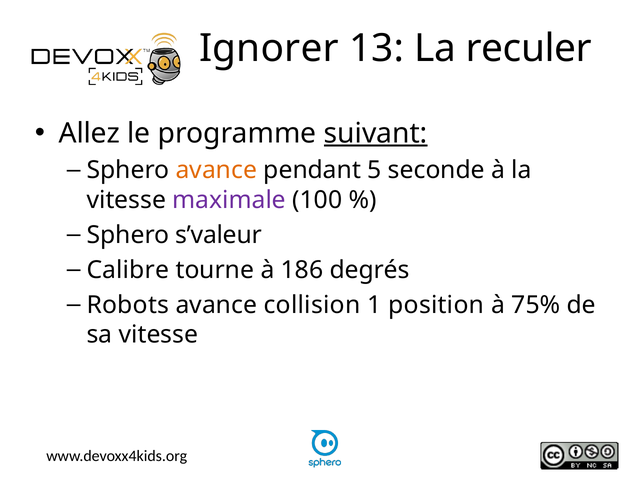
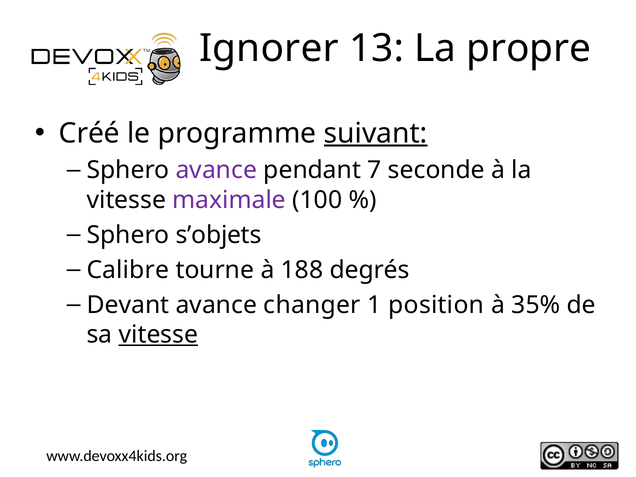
reculer: reculer -> propre
Allez: Allez -> Créé
avance at (216, 170) colour: orange -> purple
5: 5 -> 7
s’valeur: s’valeur -> s’objets
186: 186 -> 188
Robots: Robots -> Devant
collision: collision -> changer
75%: 75% -> 35%
vitesse at (158, 335) underline: none -> present
